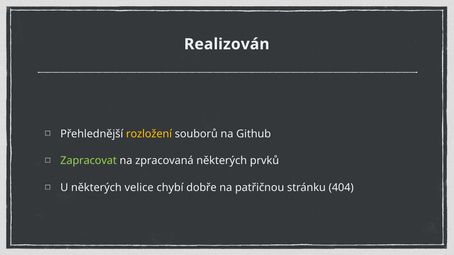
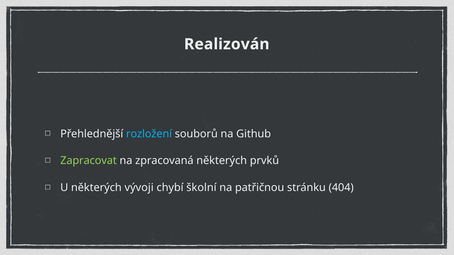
rozložení colour: yellow -> light blue
velice: velice -> vývoji
dobře: dobře -> školní
